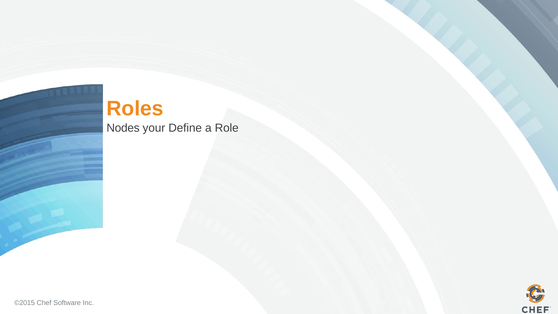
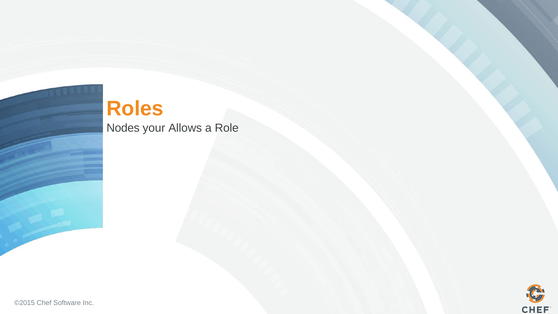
Define: Define -> Allows
